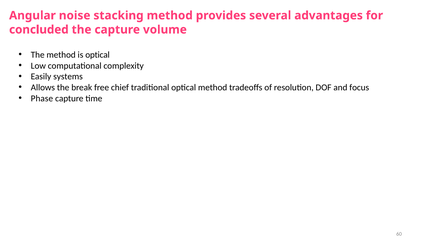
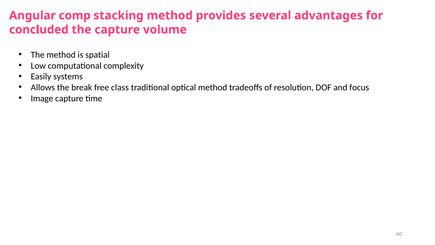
noise: noise -> comp
is optical: optical -> spatial
chief: chief -> class
Phase: Phase -> Image
